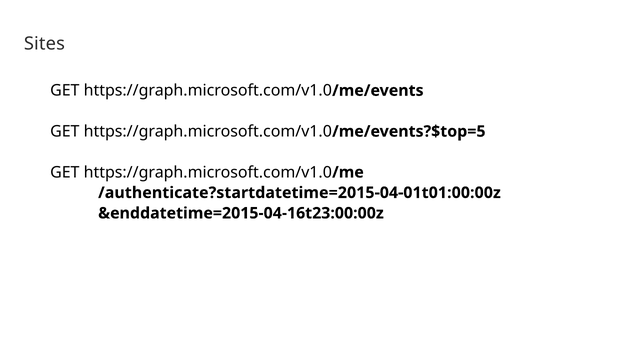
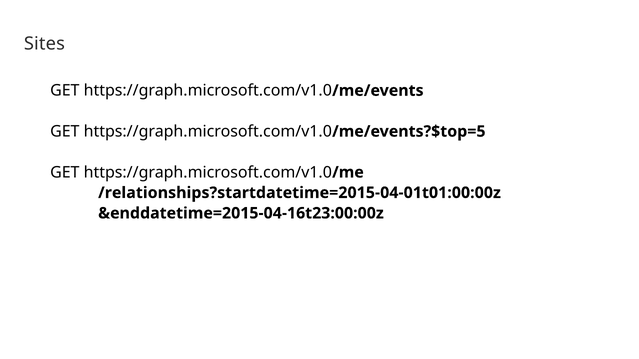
/authenticate?startdatetime=2015-04-01t01:00:00z: /authenticate?startdatetime=2015-04-01t01:00:00z -> /relationships?startdatetime=2015-04-01t01:00:00z
